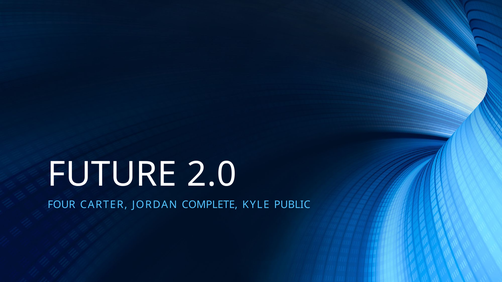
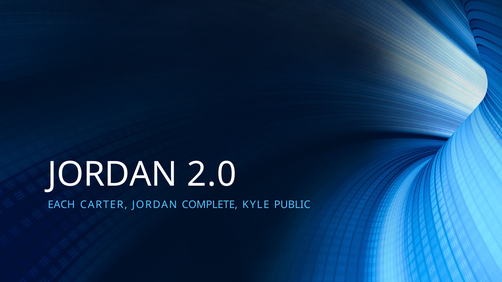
FUTURE at (112, 175): FUTURE -> JORDAN
FOUR: FOUR -> EACH
